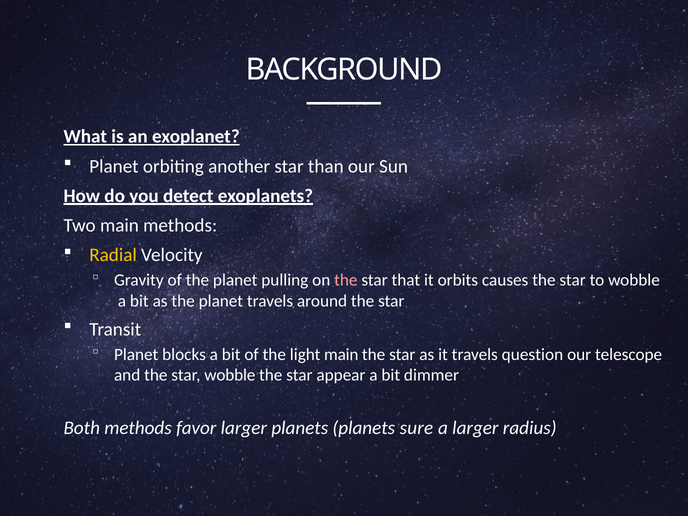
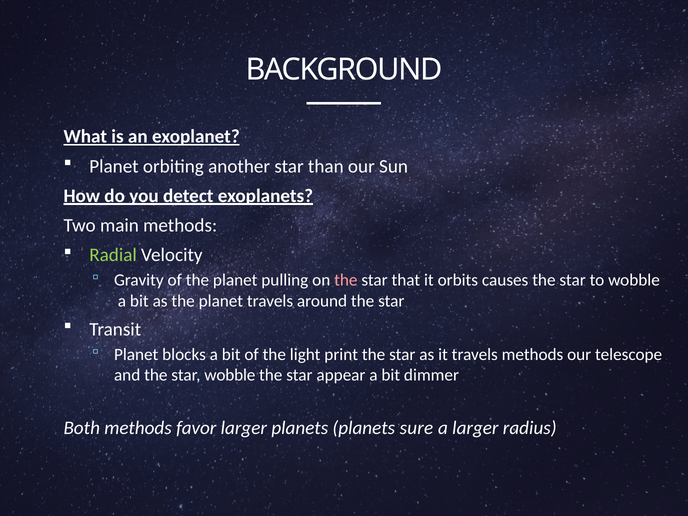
Radial colour: yellow -> light green
light main: main -> print
travels question: question -> methods
